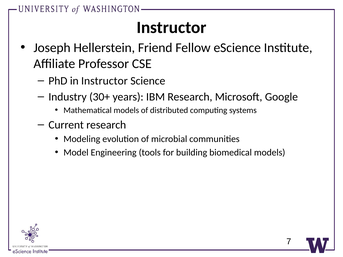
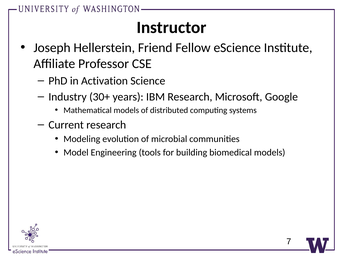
in Instructor: Instructor -> Activation
